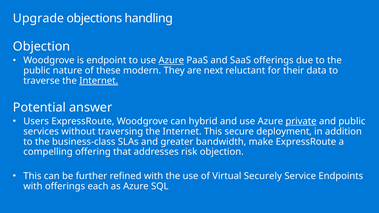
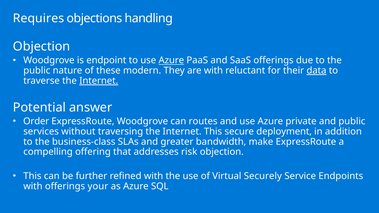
Upgrade: Upgrade -> Requires
are next: next -> with
data underline: none -> present
Users: Users -> Order
hybrid: hybrid -> routes
private underline: present -> none
each: each -> your
